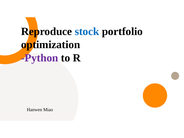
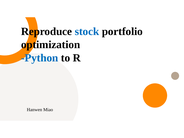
Python colour: purple -> blue
